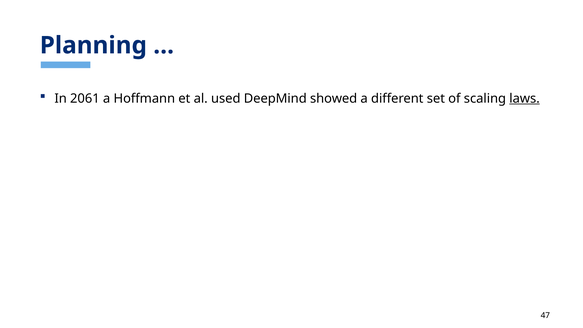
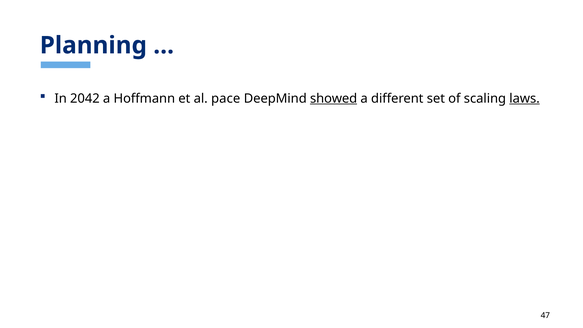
2061: 2061 -> 2042
used: used -> pace
showed underline: none -> present
